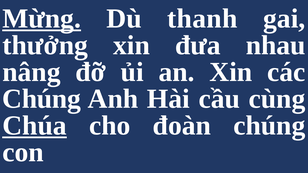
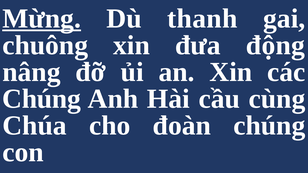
thưởng: thưởng -> chuông
nhau: nhau -> động
Chúa underline: present -> none
